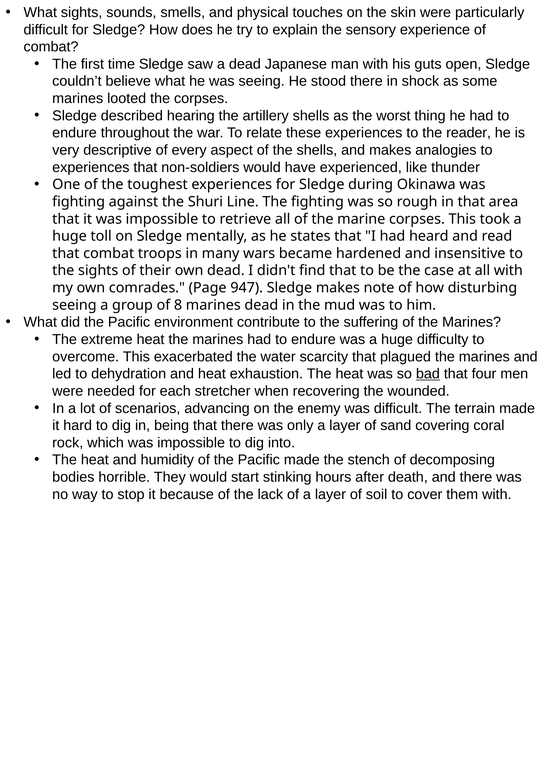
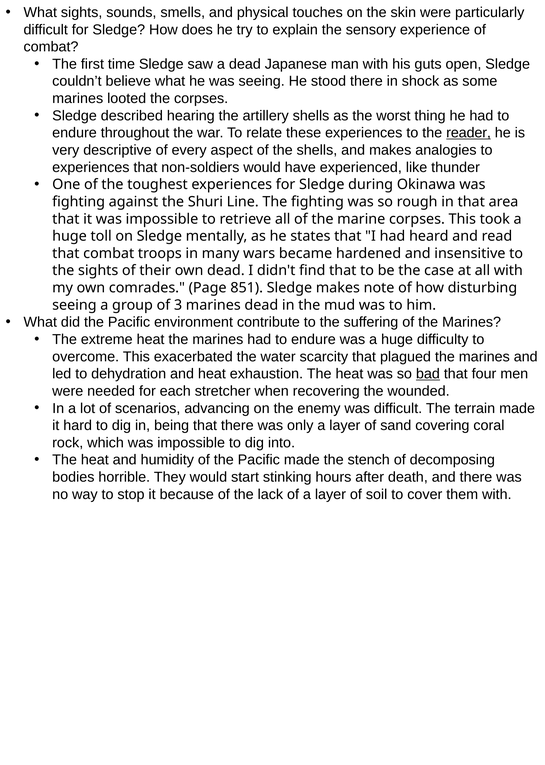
reader underline: none -> present
947: 947 -> 851
8: 8 -> 3
